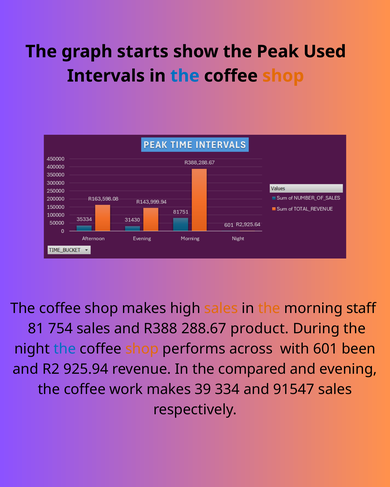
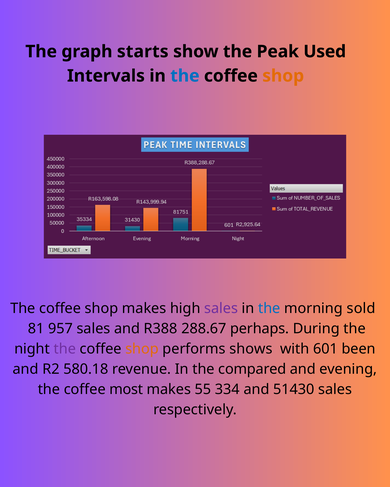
sales at (221, 309) colour: orange -> purple
the at (269, 309) colour: orange -> blue
staff: staff -> sold
754: 754 -> 957
product: product -> perhaps
the at (65, 349) colour: blue -> purple
across: across -> shows
925.94: 925.94 -> 580.18
work: work -> most
39: 39 -> 55
91547: 91547 -> 51430
